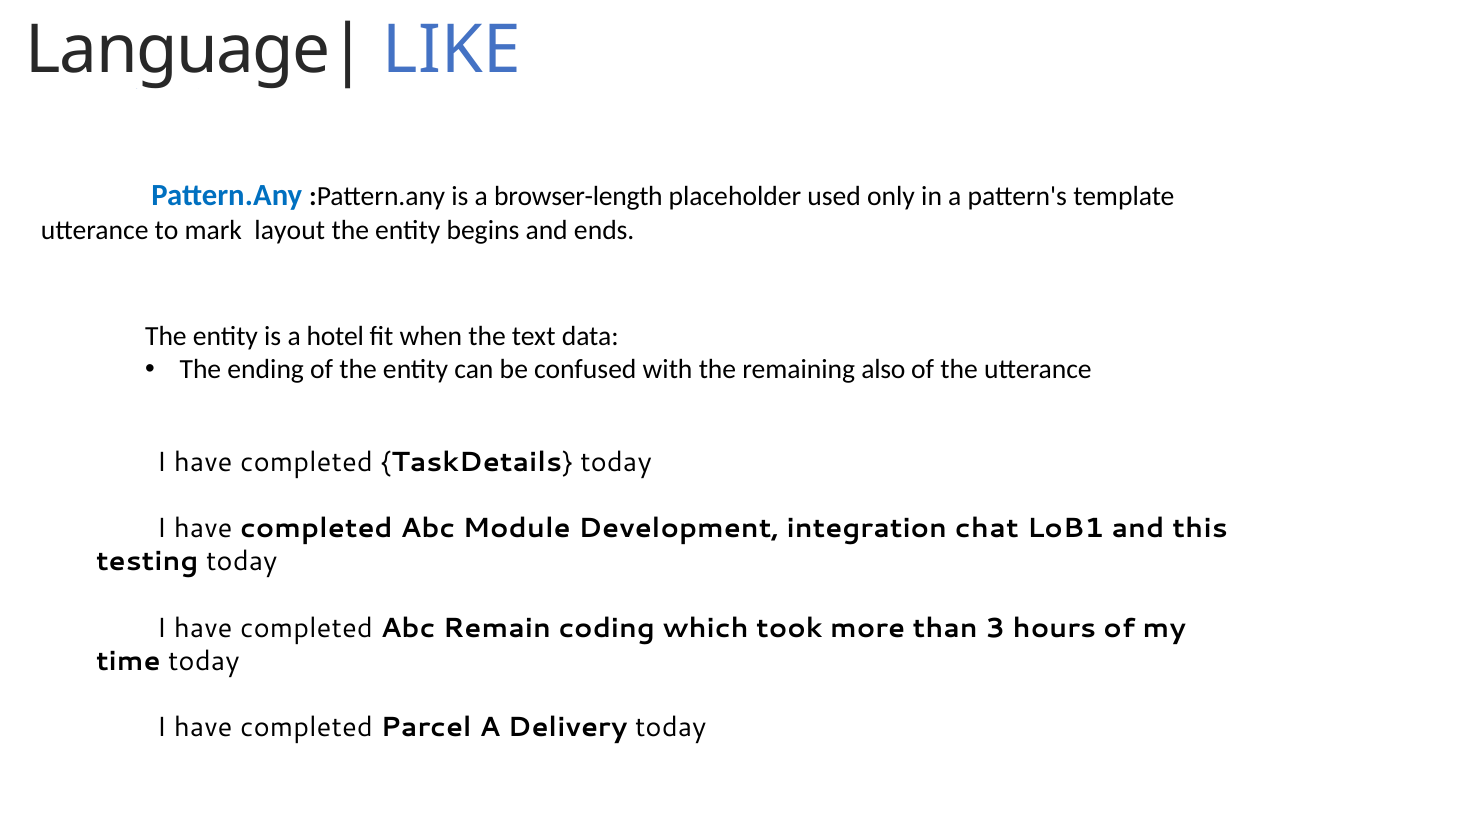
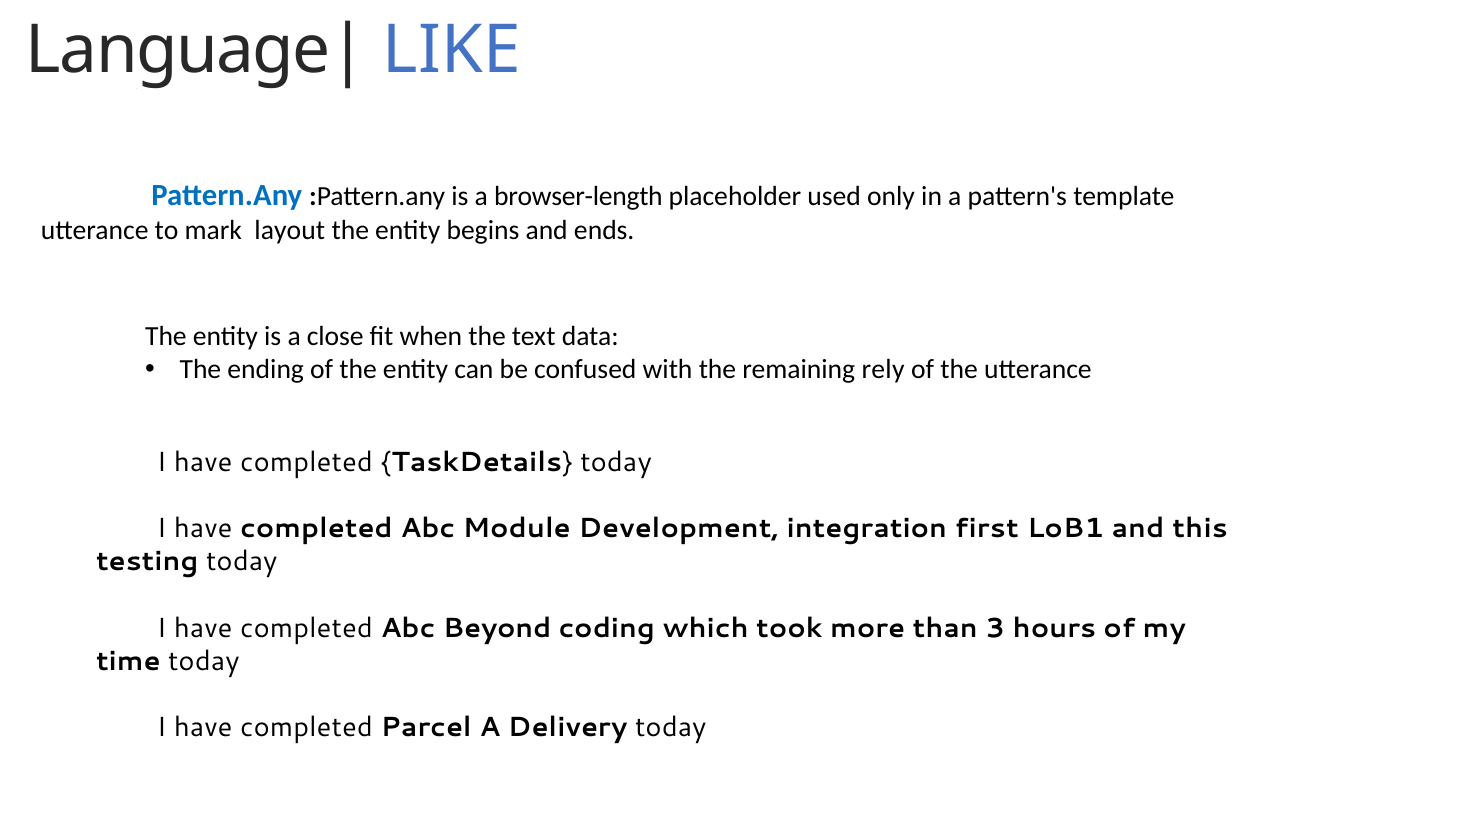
hotel: hotel -> close
also: also -> rely
chat: chat -> first
Remain: Remain -> Beyond
